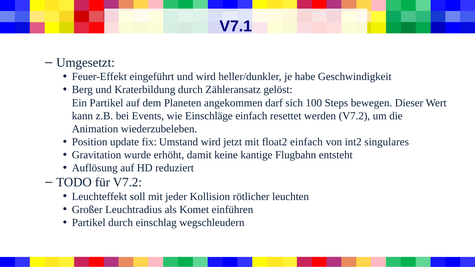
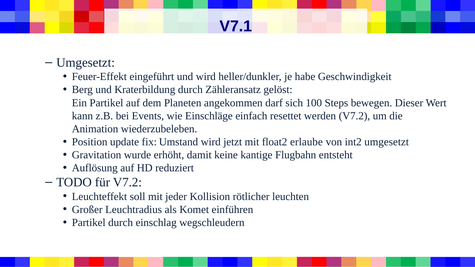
float2 einfach: einfach -> erlaube
int2 singulares: singulares -> umgesetzt
